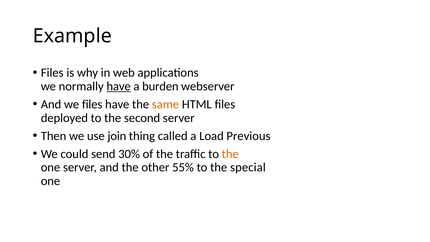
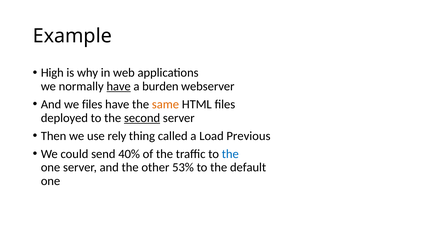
Files at (52, 73): Files -> High
second underline: none -> present
join: join -> rely
30%: 30% -> 40%
the at (230, 154) colour: orange -> blue
55%: 55% -> 53%
special: special -> default
